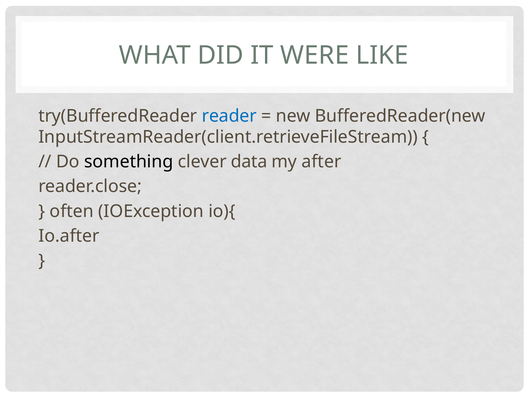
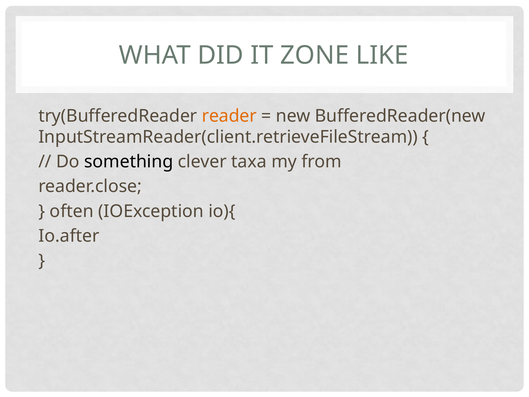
WERE: WERE -> ZONE
reader colour: blue -> orange
data: data -> taxa
after: after -> from
